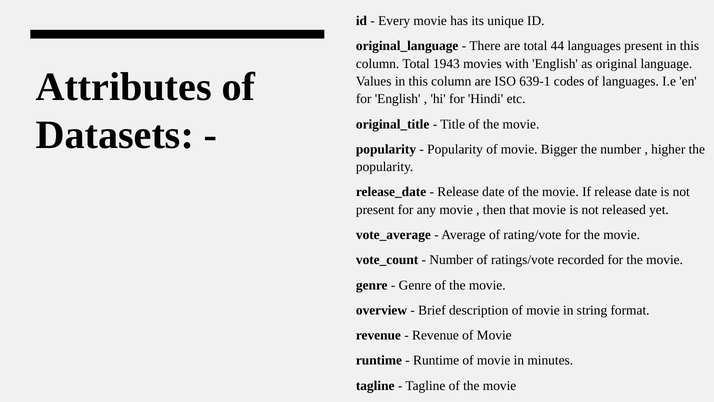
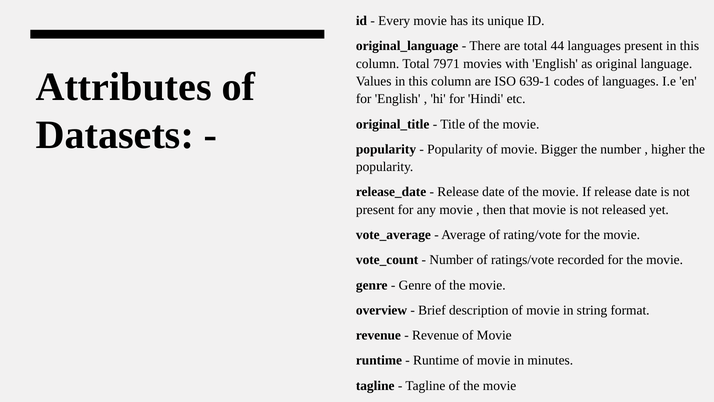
1943: 1943 -> 7971
